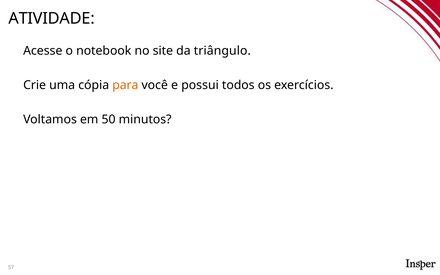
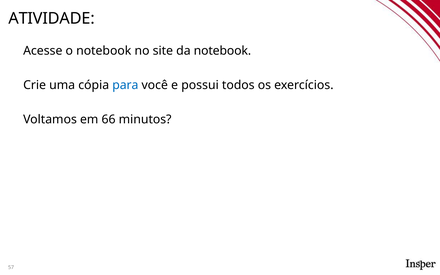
da triângulo: triângulo -> notebook
para colour: orange -> blue
50: 50 -> 66
